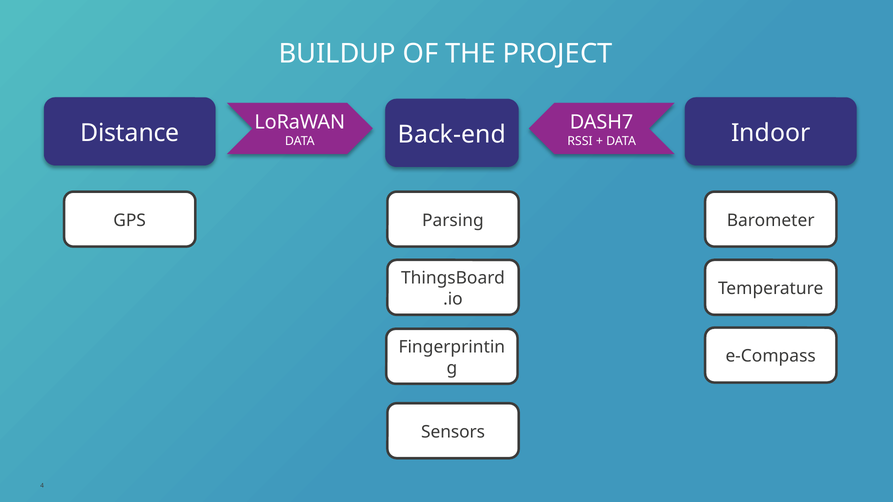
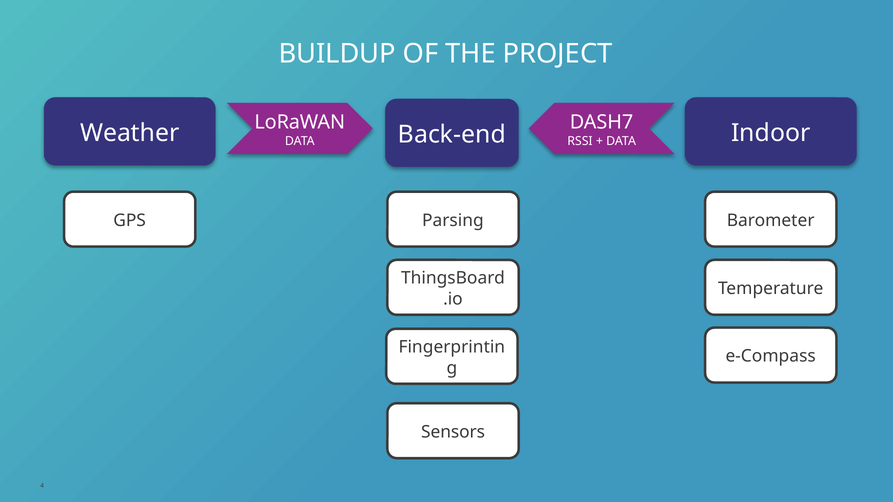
Distance: Distance -> Weather
